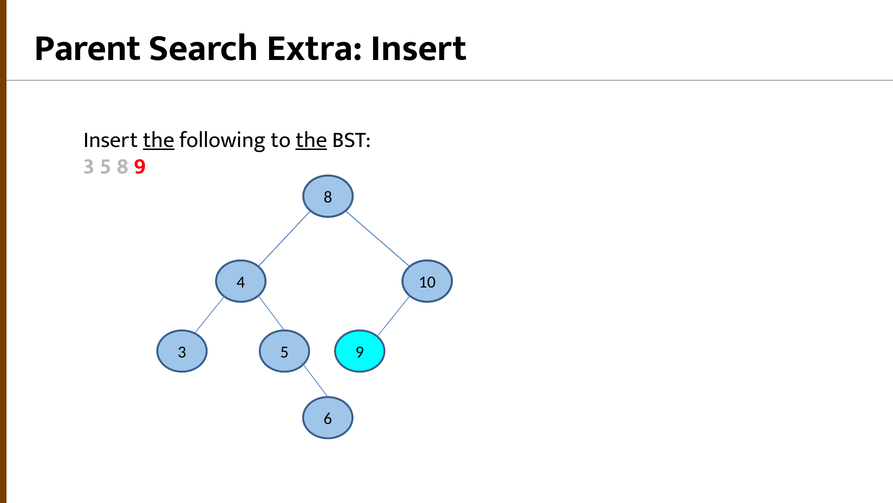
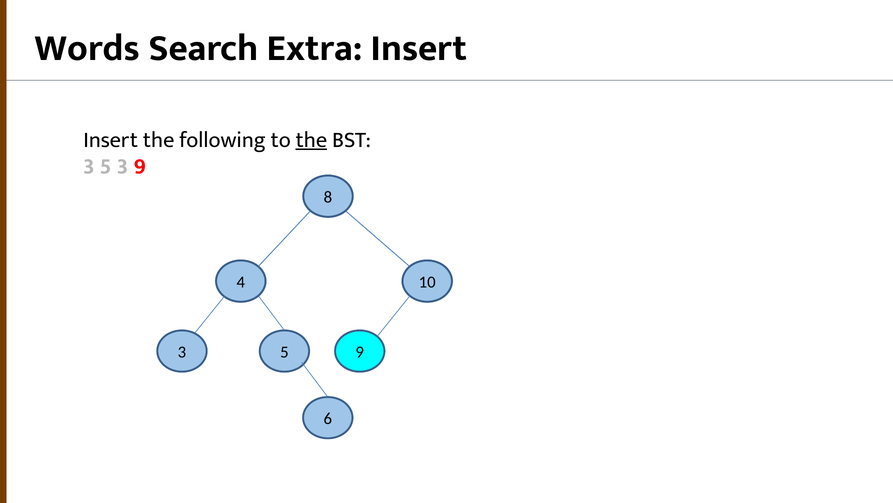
Parent: Parent -> Words
the at (159, 139) underline: present -> none
5 8: 8 -> 3
